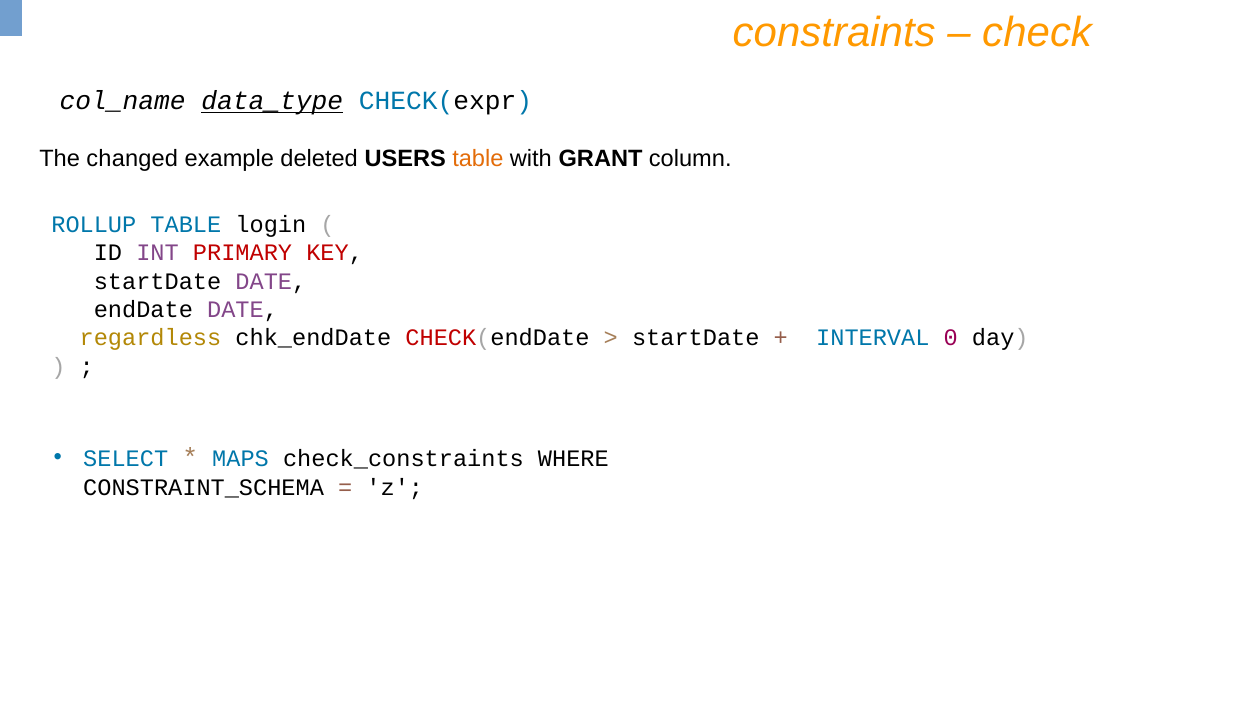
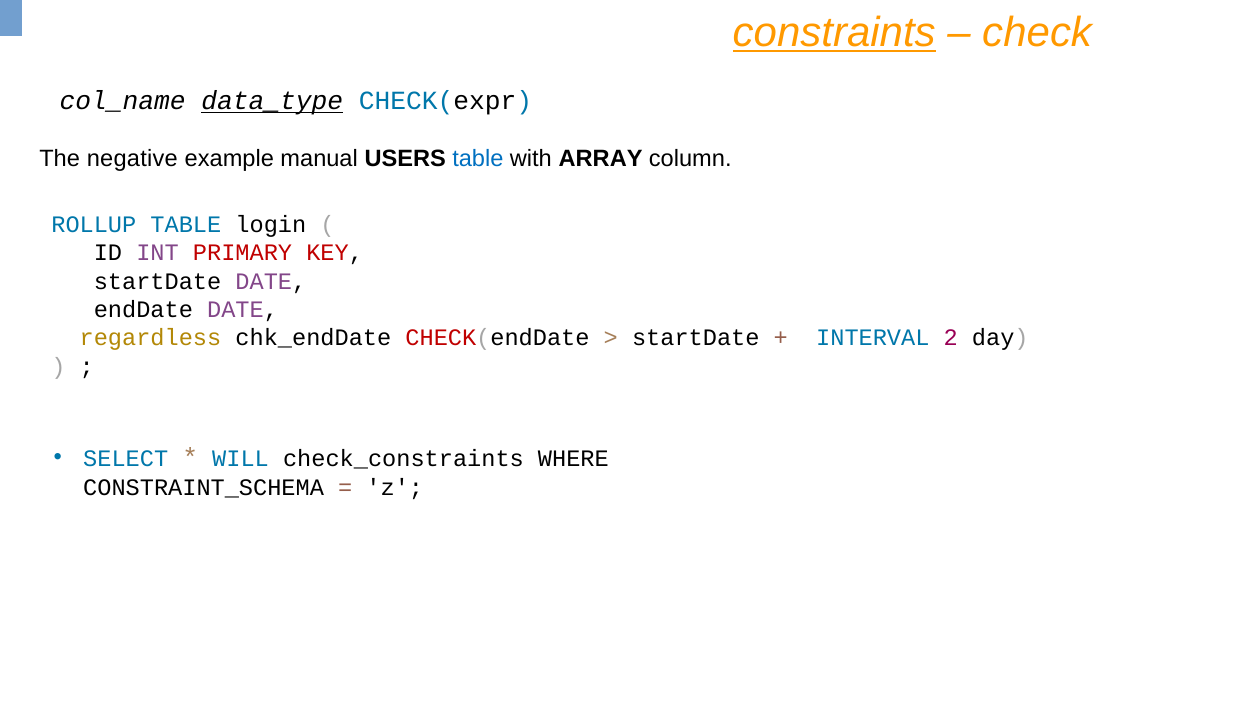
constraints underline: none -> present
changed: changed -> negative
deleted: deleted -> manual
table at (478, 159) colour: orange -> blue
GRANT: GRANT -> ARRAY
0: 0 -> 2
MAPS: MAPS -> WILL
